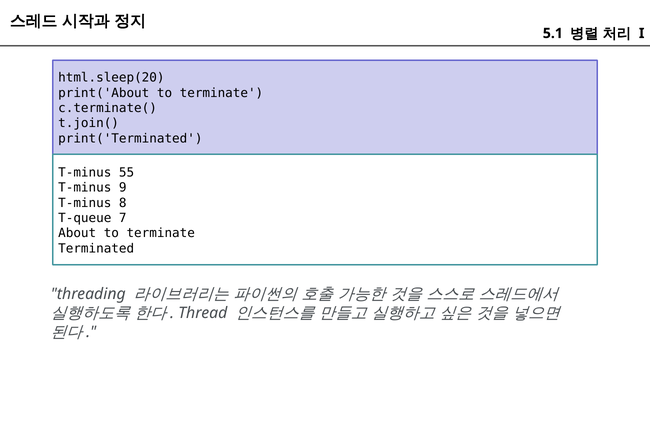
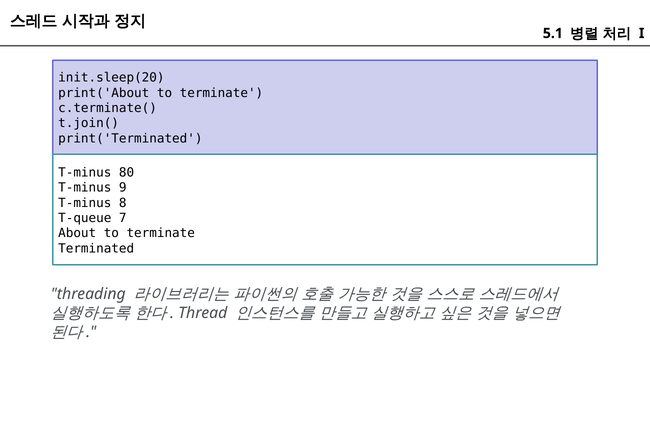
html.sleep(20: html.sleep(20 -> init.sleep(20
55: 55 -> 80
